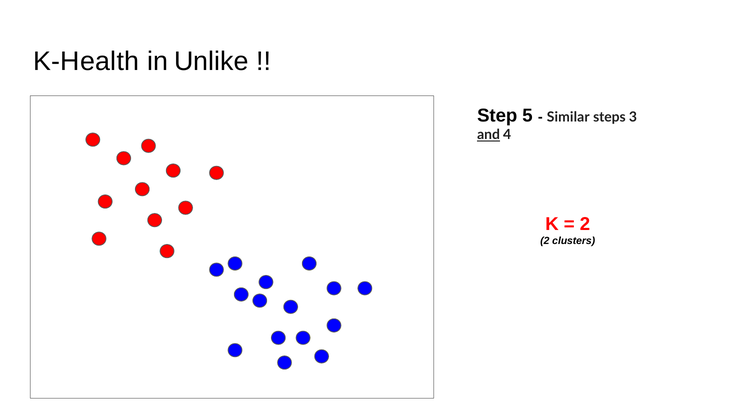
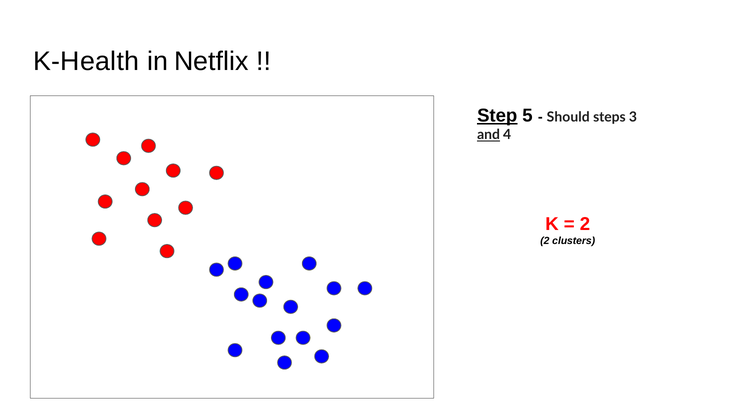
Unlike: Unlike -> Netflix
Step underline: none -> present
Similar: Similar -> Should
